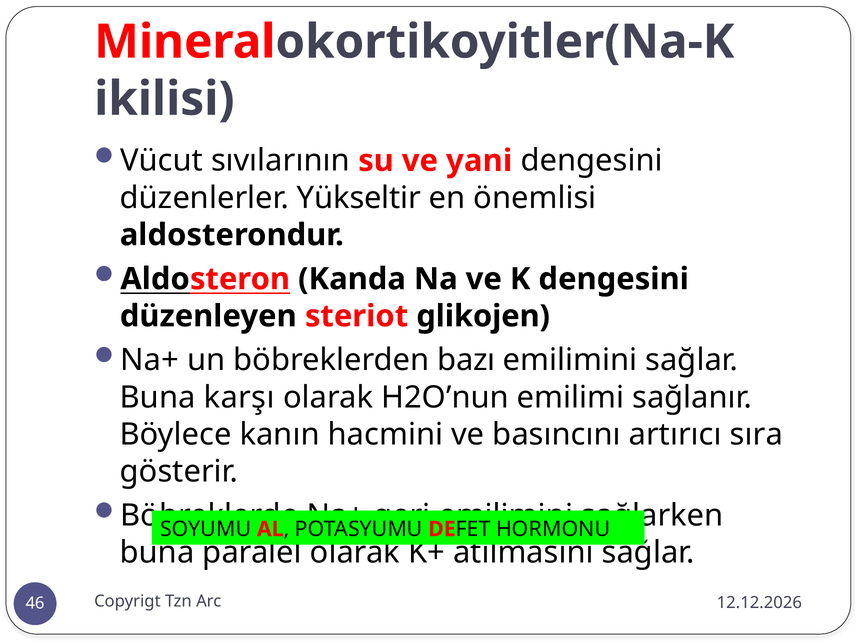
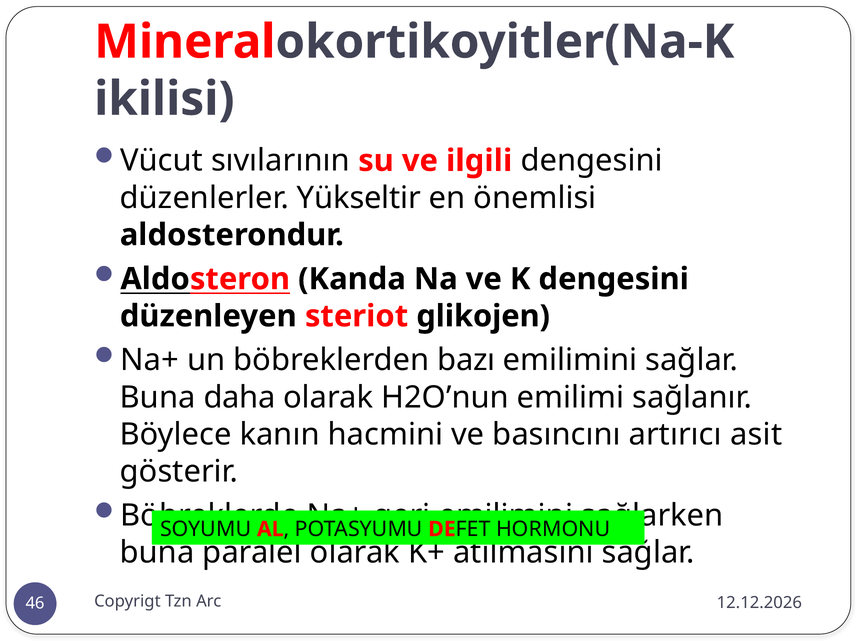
yani: yani -> ilgili
karşı: karşı -> daha
sıra: sıra -> asit
